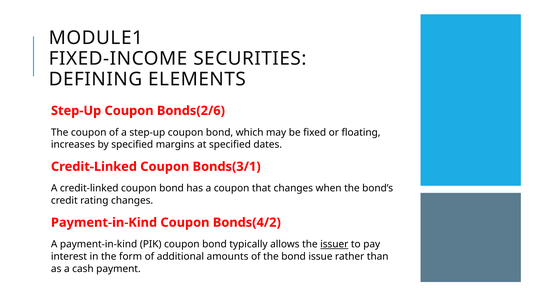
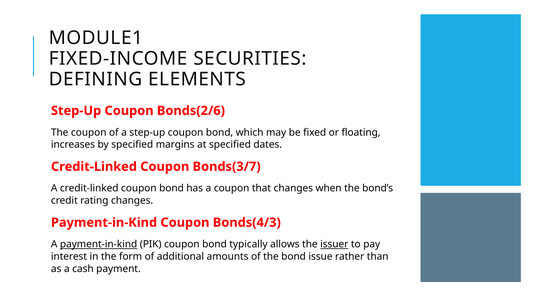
Bonds(3/1: Bonds(3/1 -> Bonds(3/7
Bonds(4/2: Bonds(4/2 -> Bonds(4/3
payment-in-kind at (99, 244) underline: none -> present
